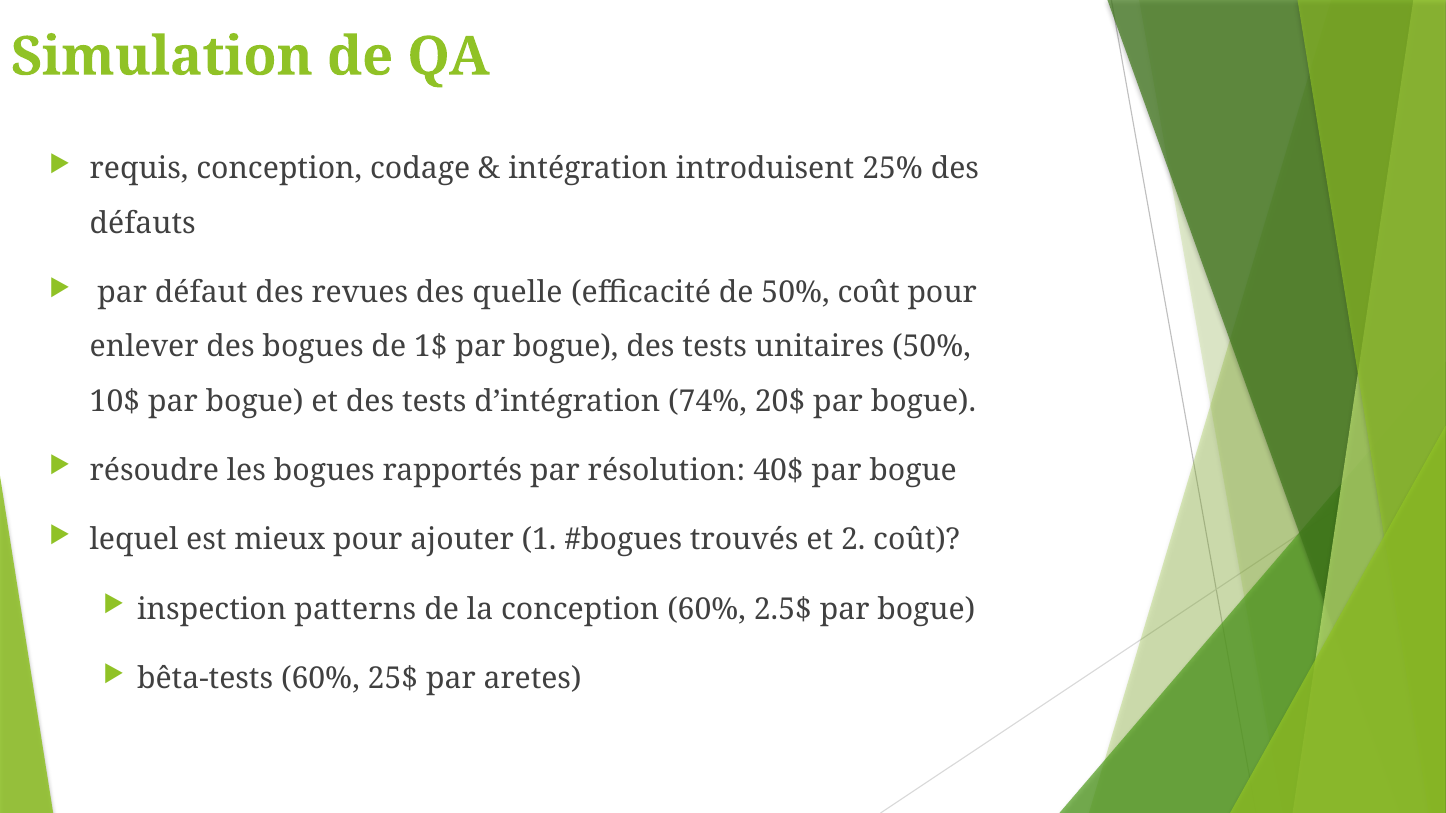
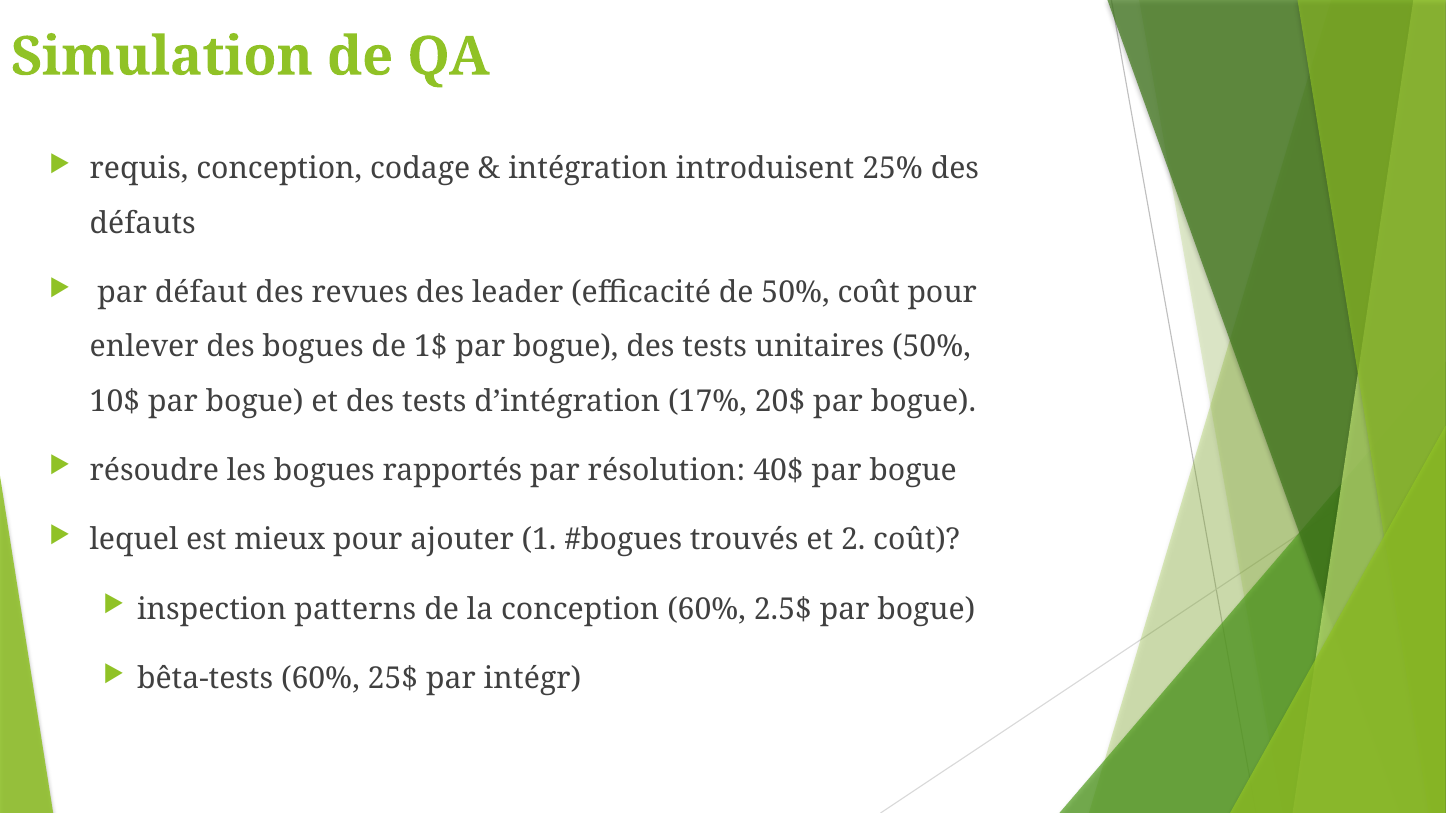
quelle: quelle -> leader
74%: 74% -> 17%
aretes: aretes -> intégr
